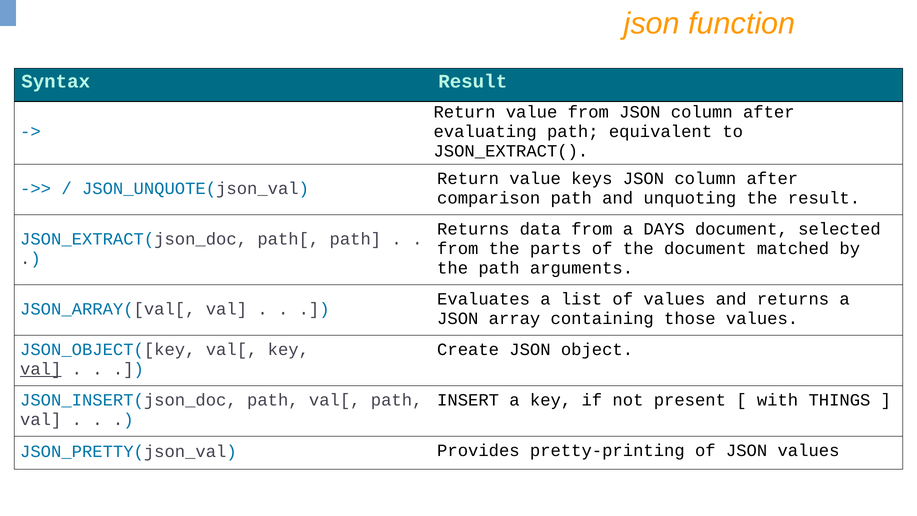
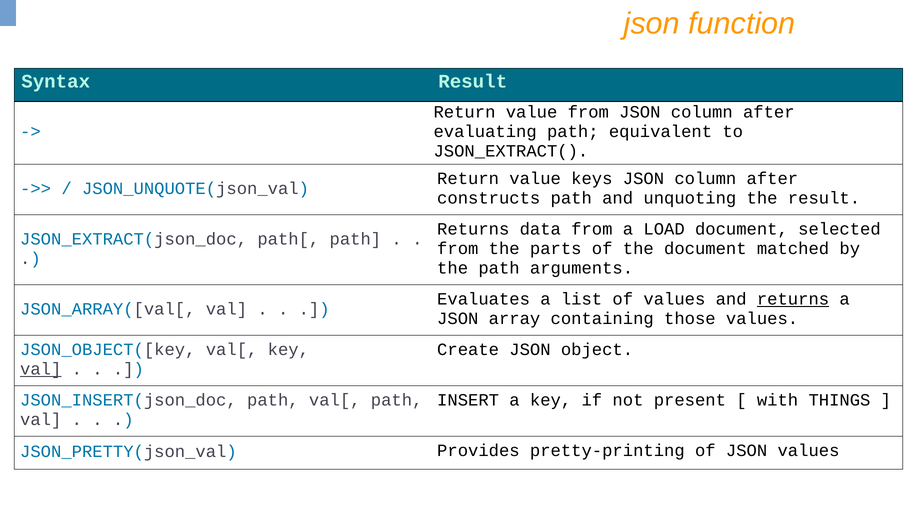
comparison: comparison -> constructs
DAYS: DAYS -> LOAD
returns at (793, 299) underline: none -> present
